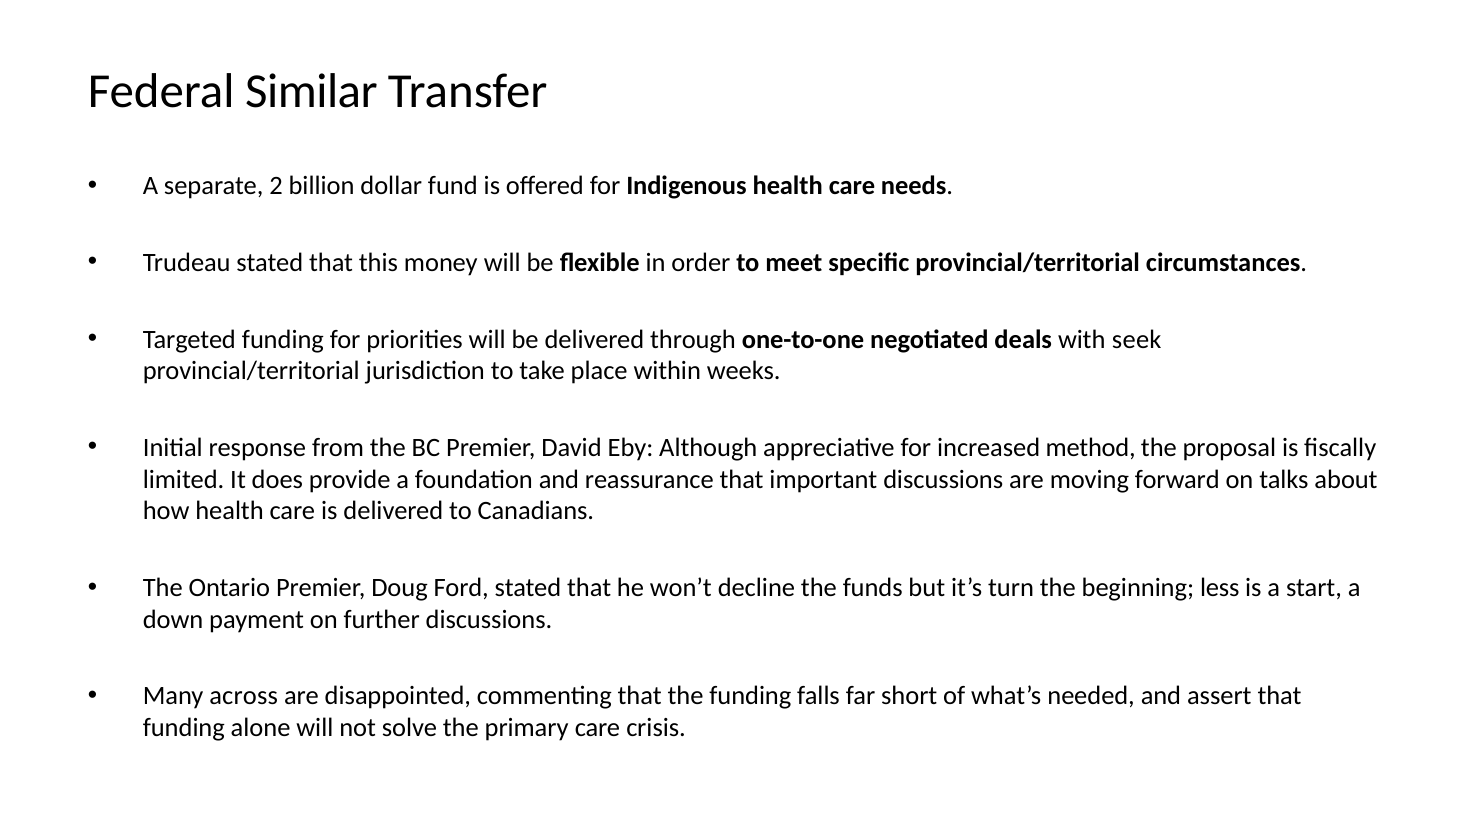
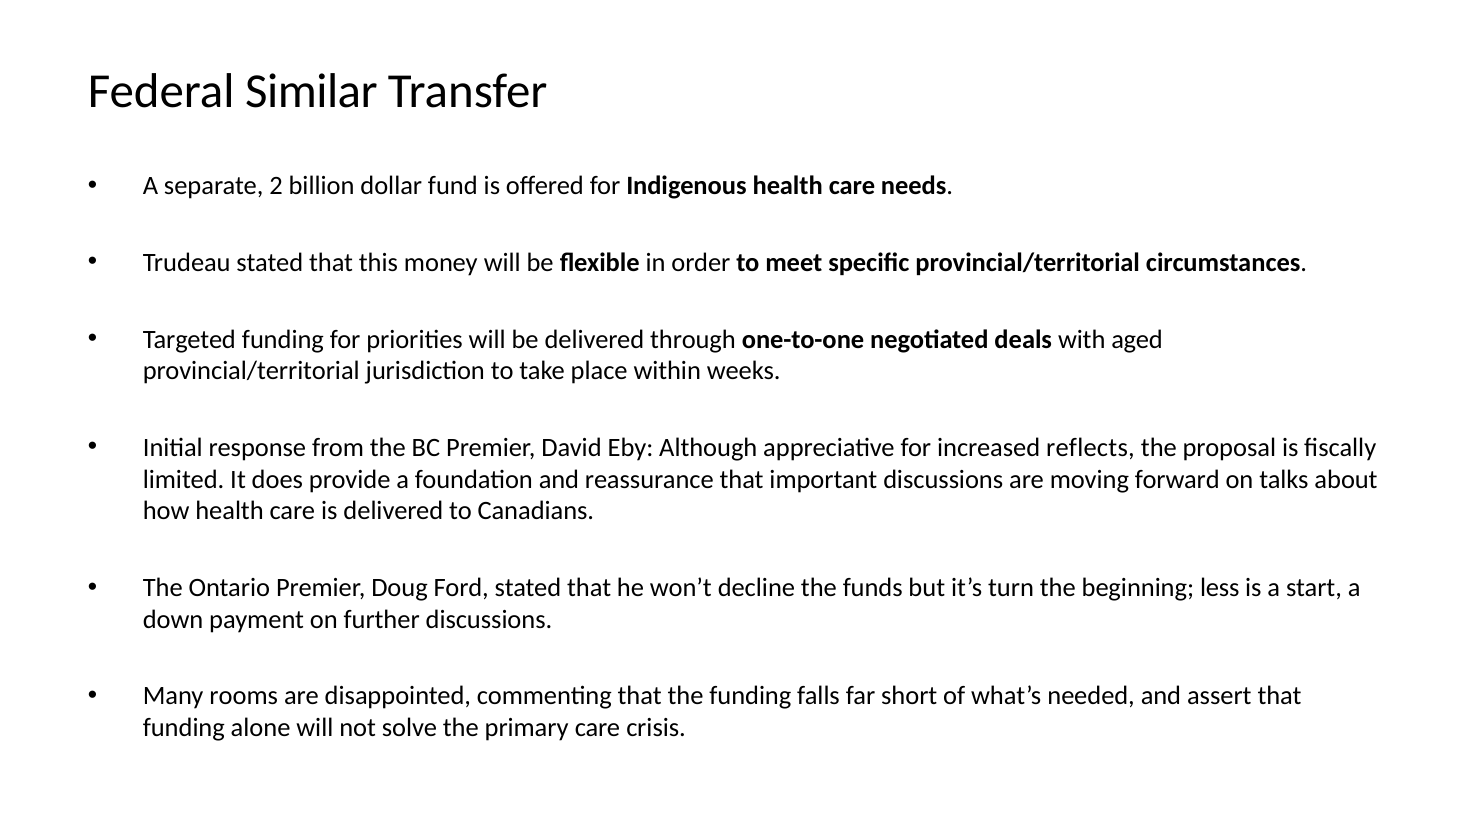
seek: seek -> aged
method: method -> reflects
across: across -> rooms
